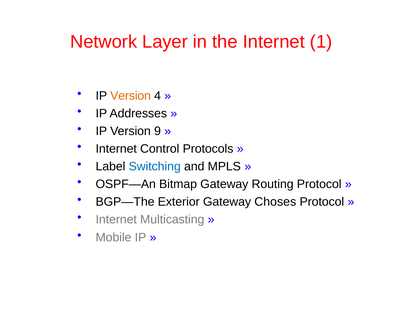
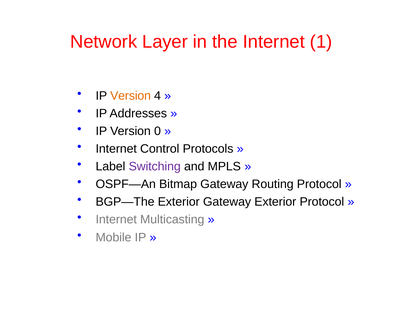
9: 9 -> 0
Switching colour: blue -> purple
Gateway Choses: Choses -> Exterior
